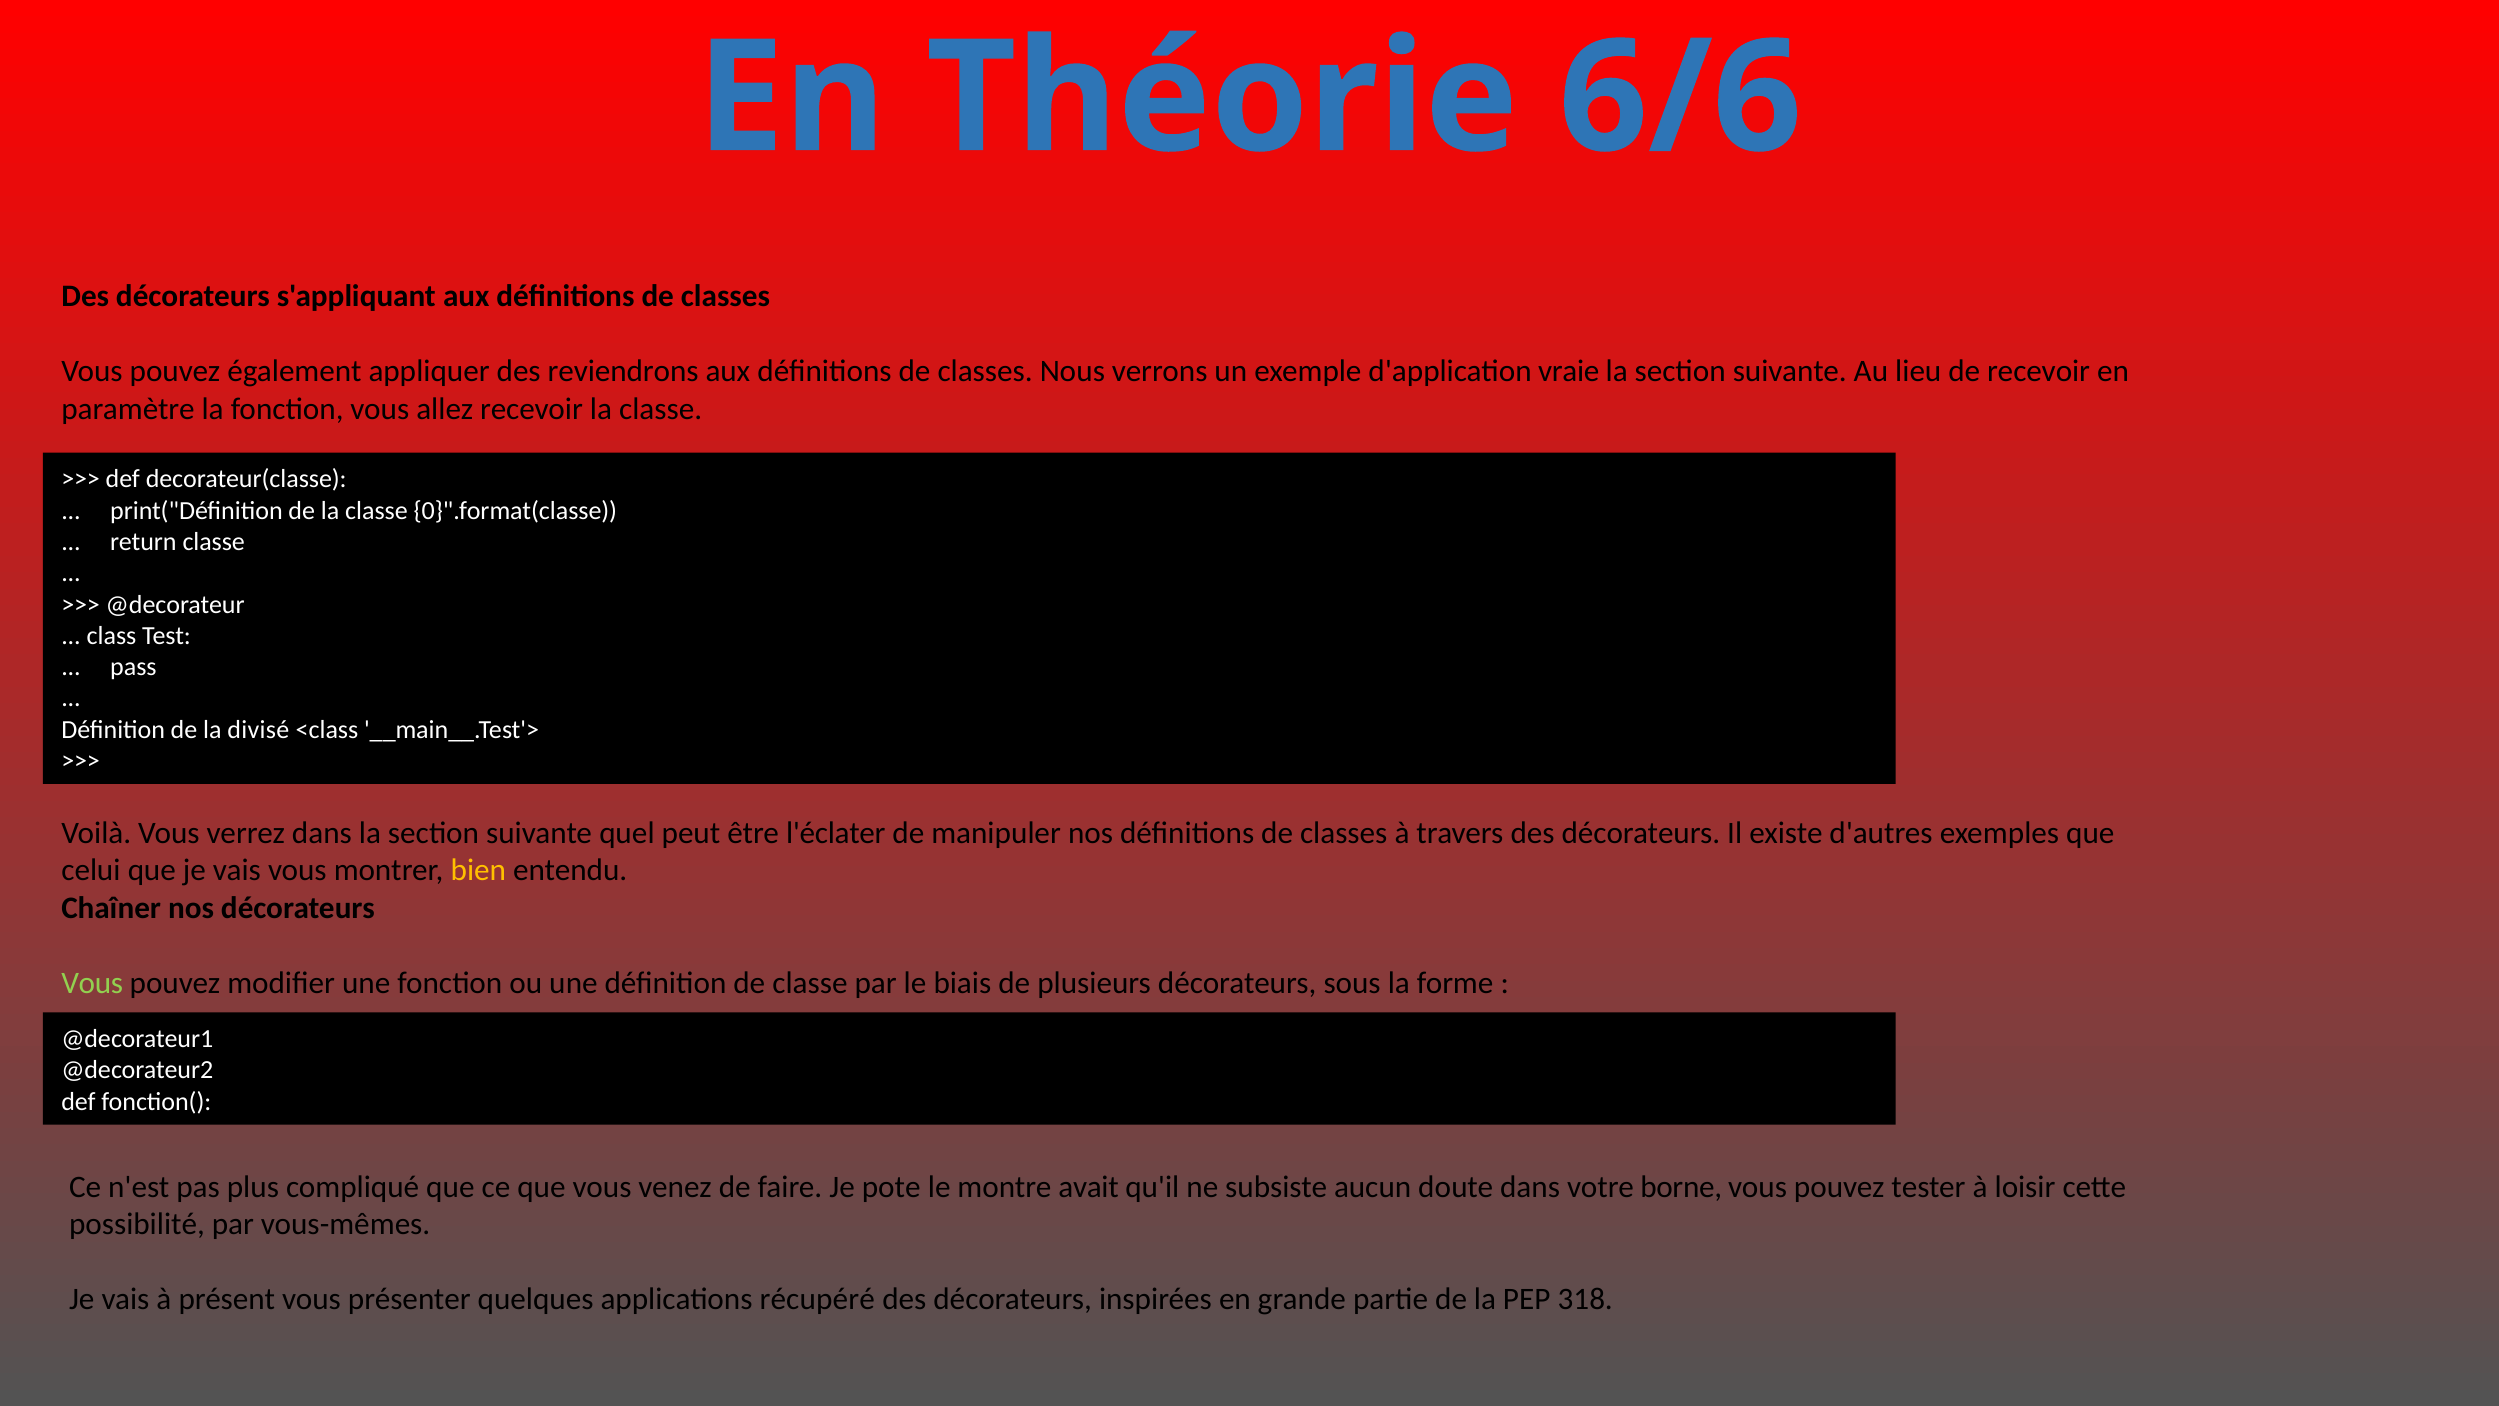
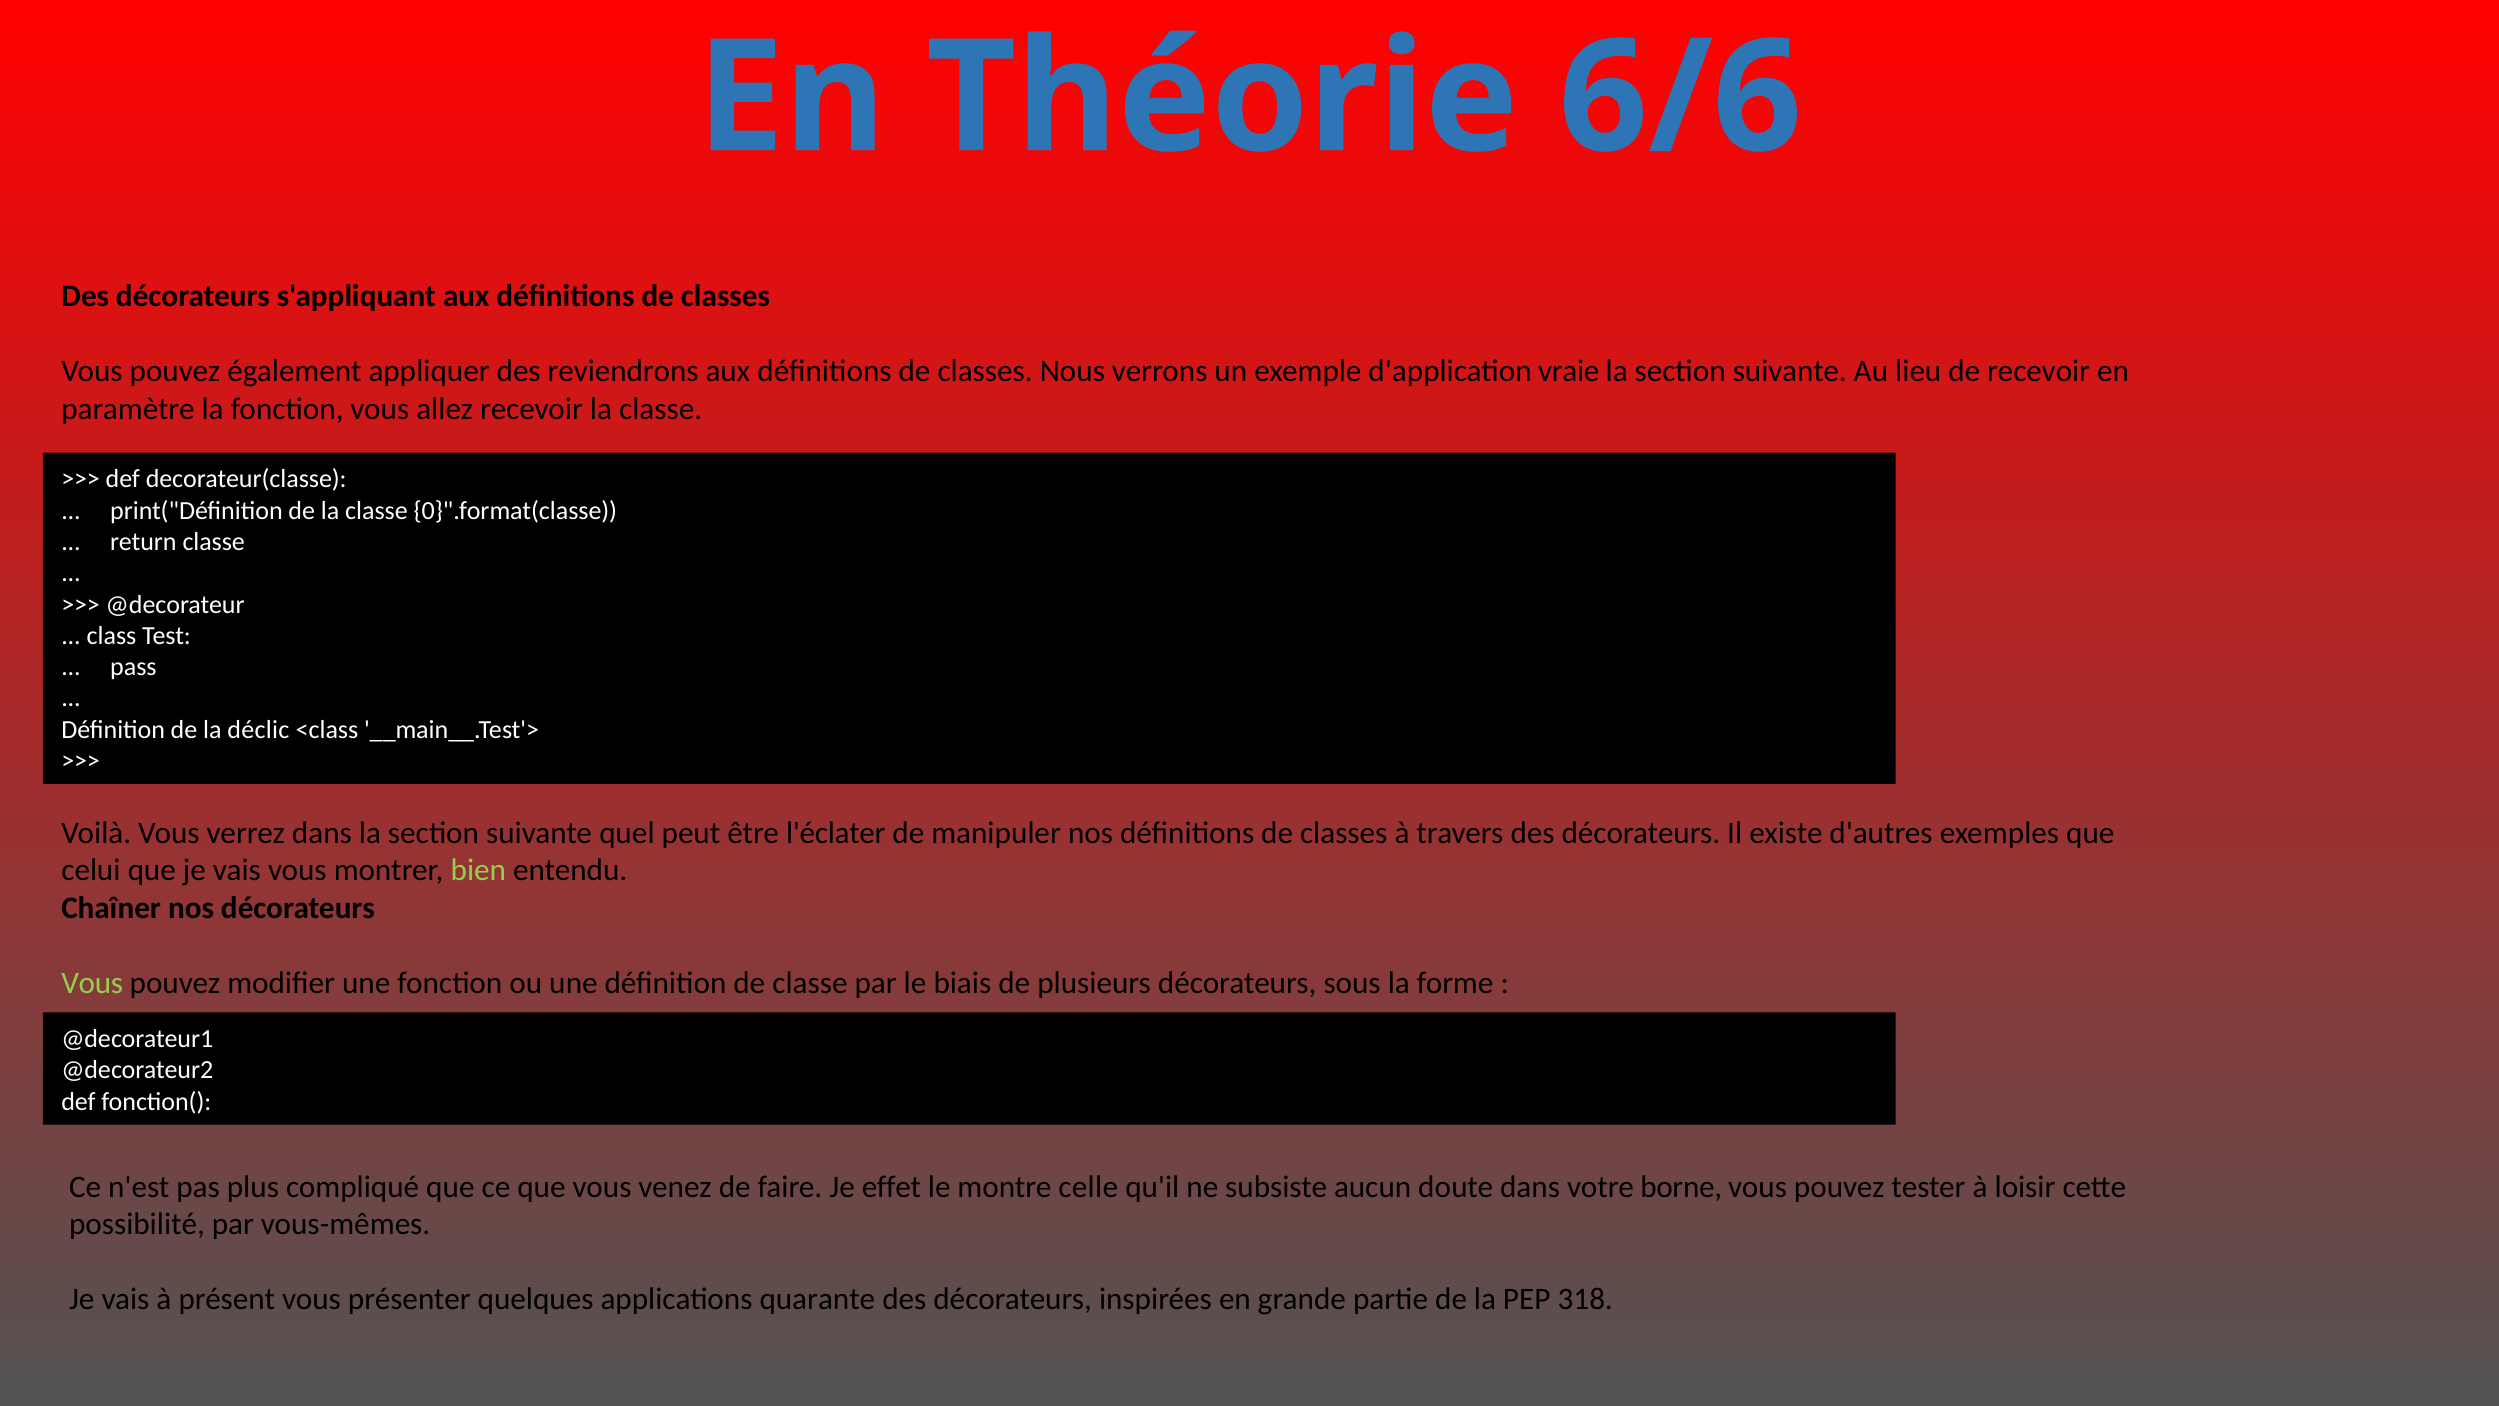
divisé: divisé -> déclic
bien colour: yellow -> light green
pote: pote -> effet
avait: avait -> celle
récupéré: récupéré -> quarante
